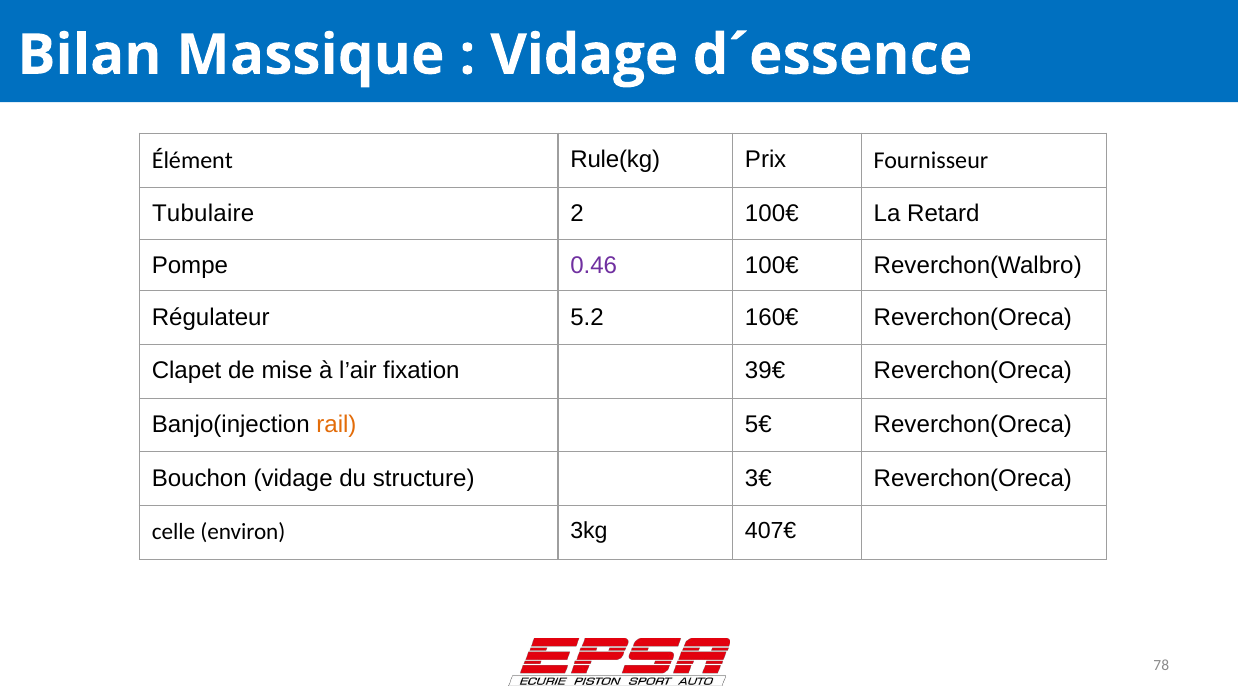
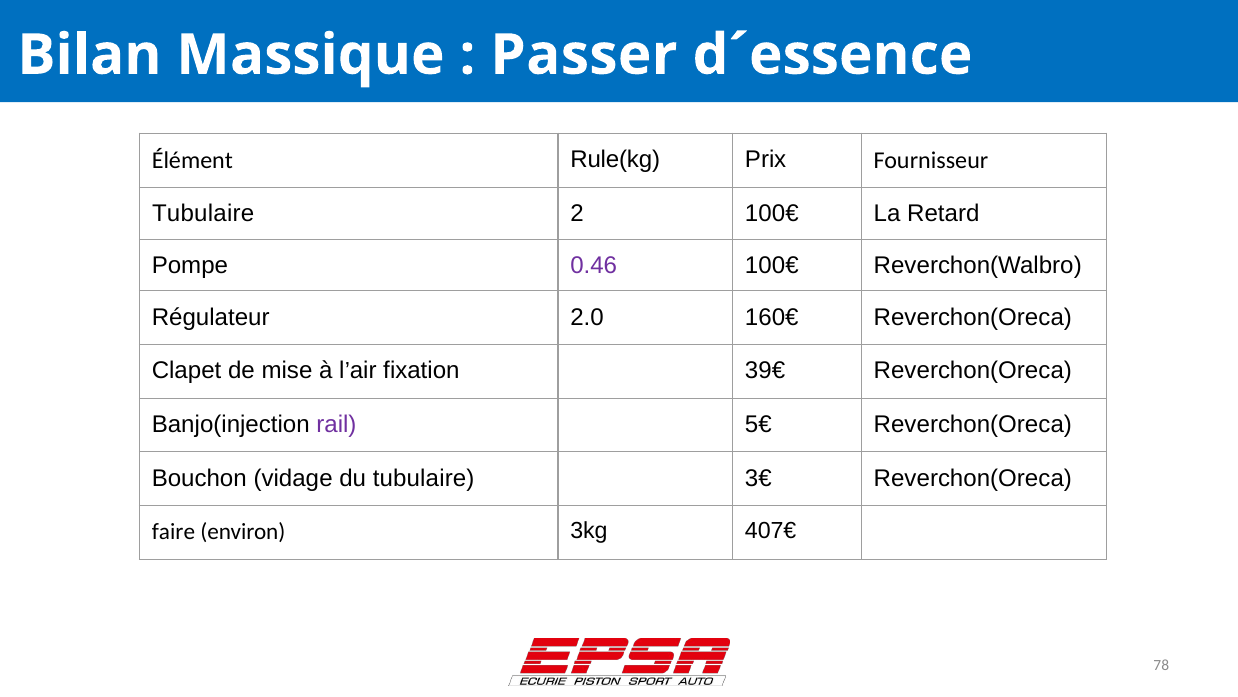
Vidage at (584, 55): Vidage -> Passer
5.2: 5.2 -> 2.0
rail colour: orange -> purple
du structure: structure -> tubulaire
celle: celle -> faire
